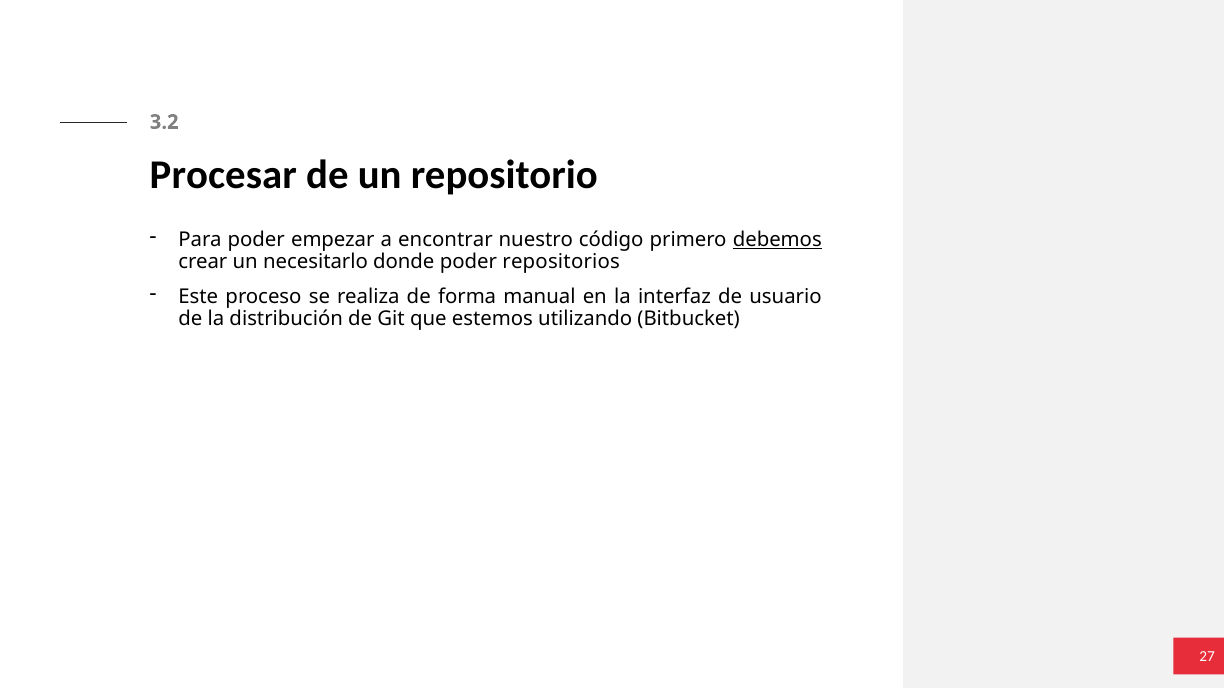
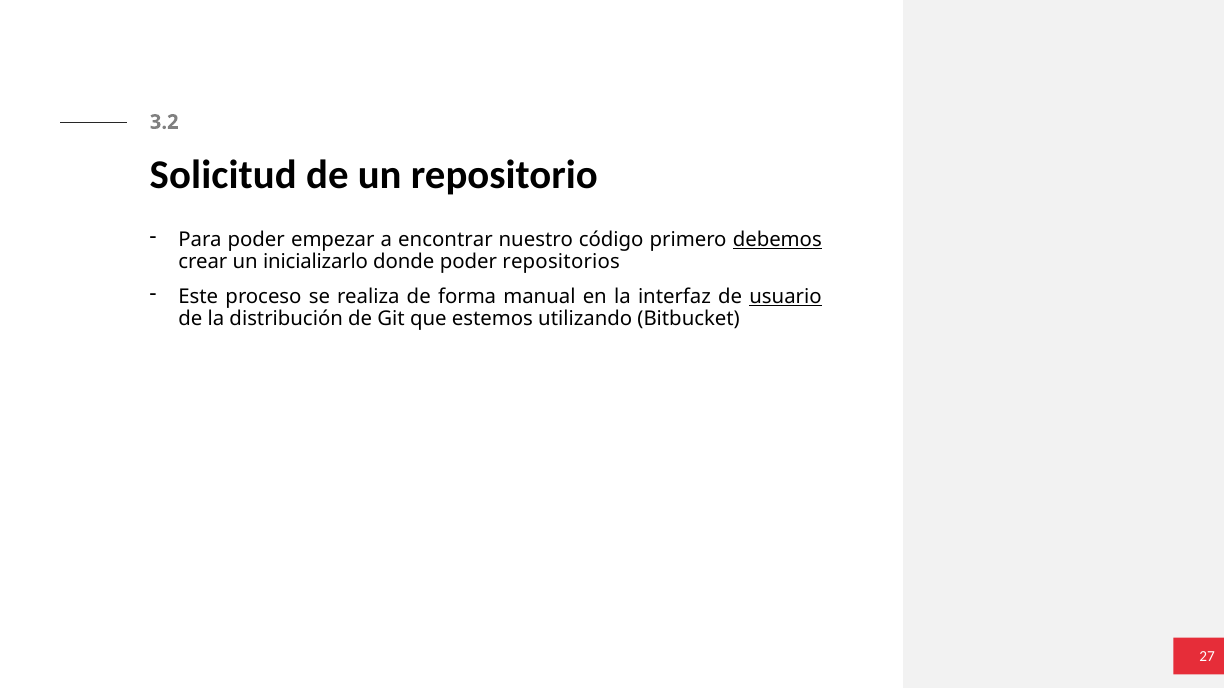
Procesar: Procesar -> Solicitud
necesitarlo: necesitarlo -> inicializarlo
usuario underline: none -> present
